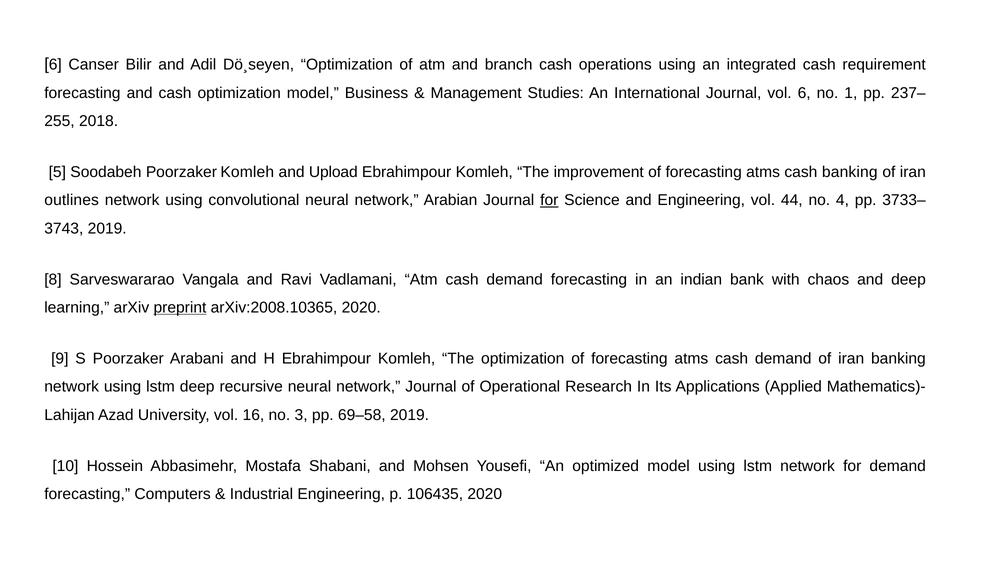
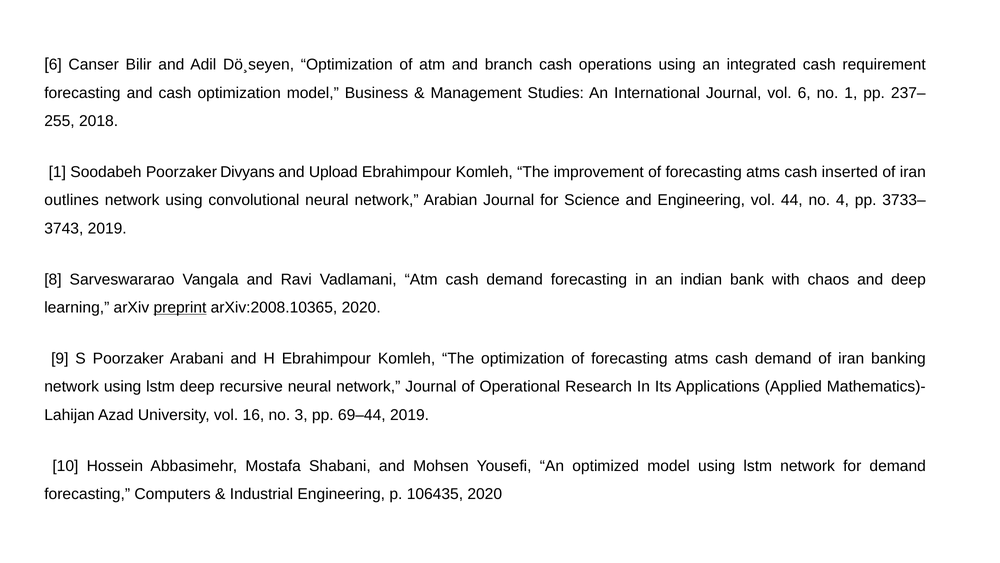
5 at (57, 172): 5 -> 1
Poorzaker Komleh: Komleh -> Divyans
cash banking: banking -> inserted
for at (549, 200) underline: present -> none
69–58: 69–58 -> 69–44
